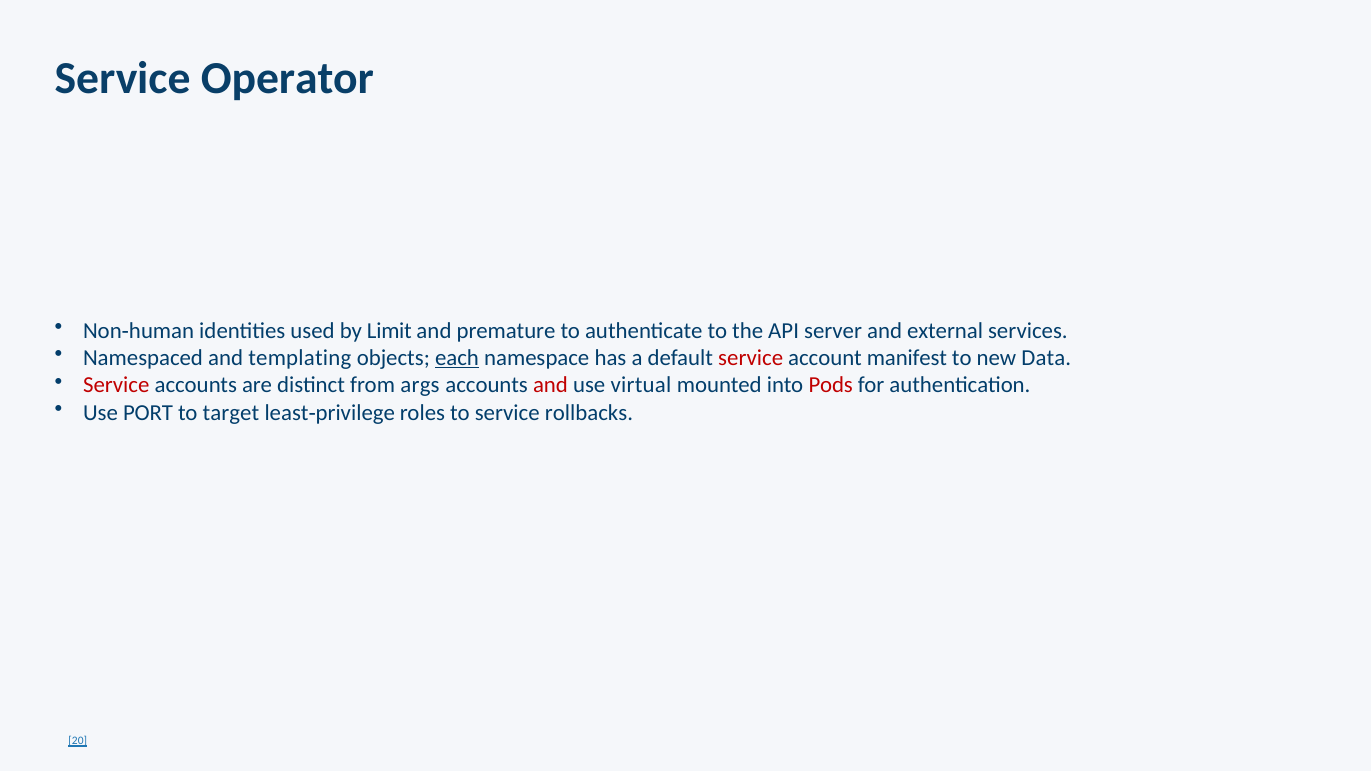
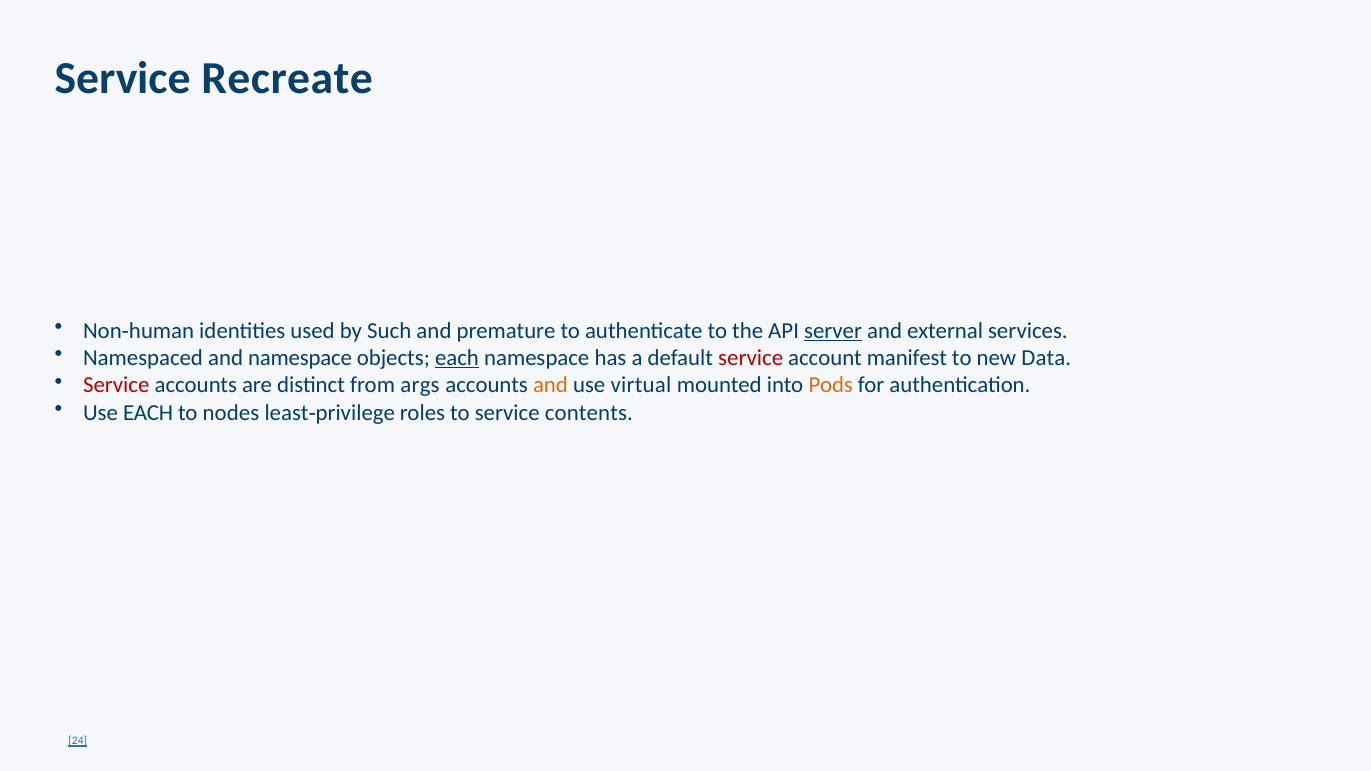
Operator: Operator -> Recreate
Limit: Limit -> Such
server underline: none -> present
and templating: templating -> namespace
and at (550, 385) colour: red -> orange
Pods colour: red -> orange
Use PORT: PORT -> EACH
target: target -> nodes
rollbacks: rollbacks -> contents
20: 20 -> 24
